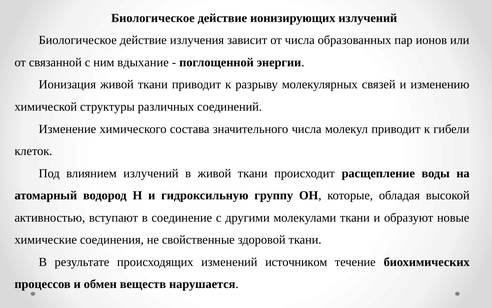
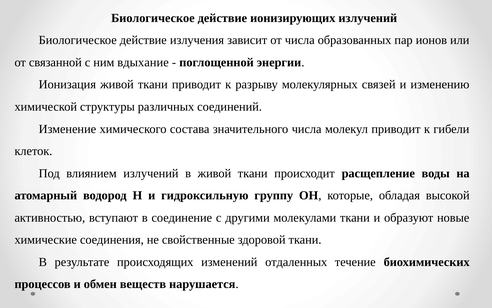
источником: источником -> отдаленных
